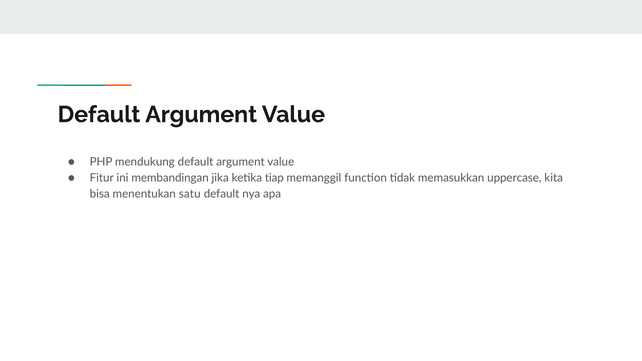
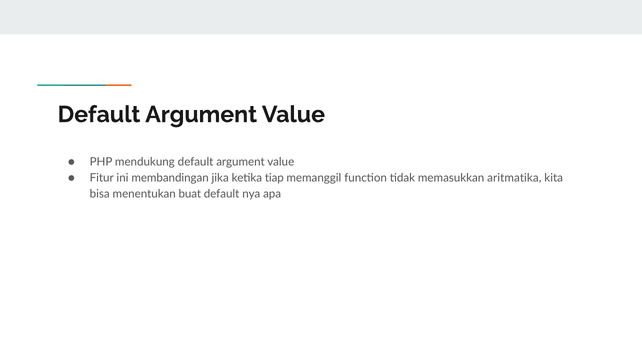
uppercase: uppercase -> aritmatika
satu: satu -> buat
